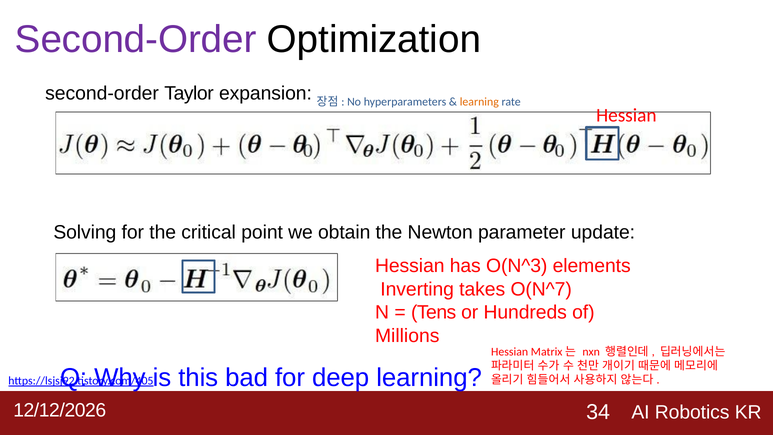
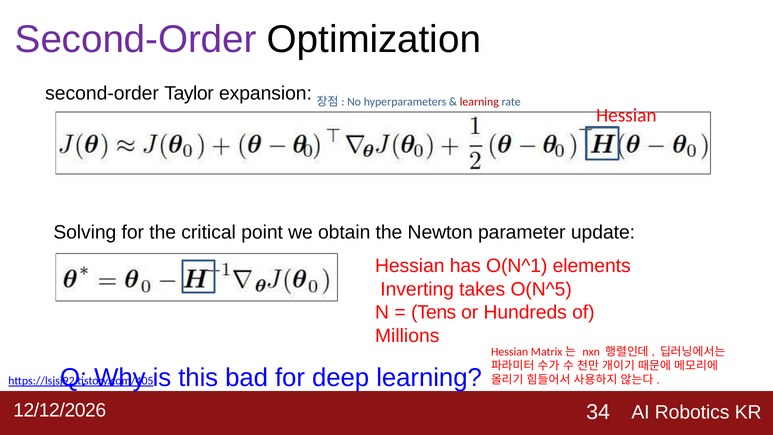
learning at (479, 102) colour: orange -> red
O(N^3: O(N^3 -> O(N^1
O(N^7: O(N^7 -> O(N^5
